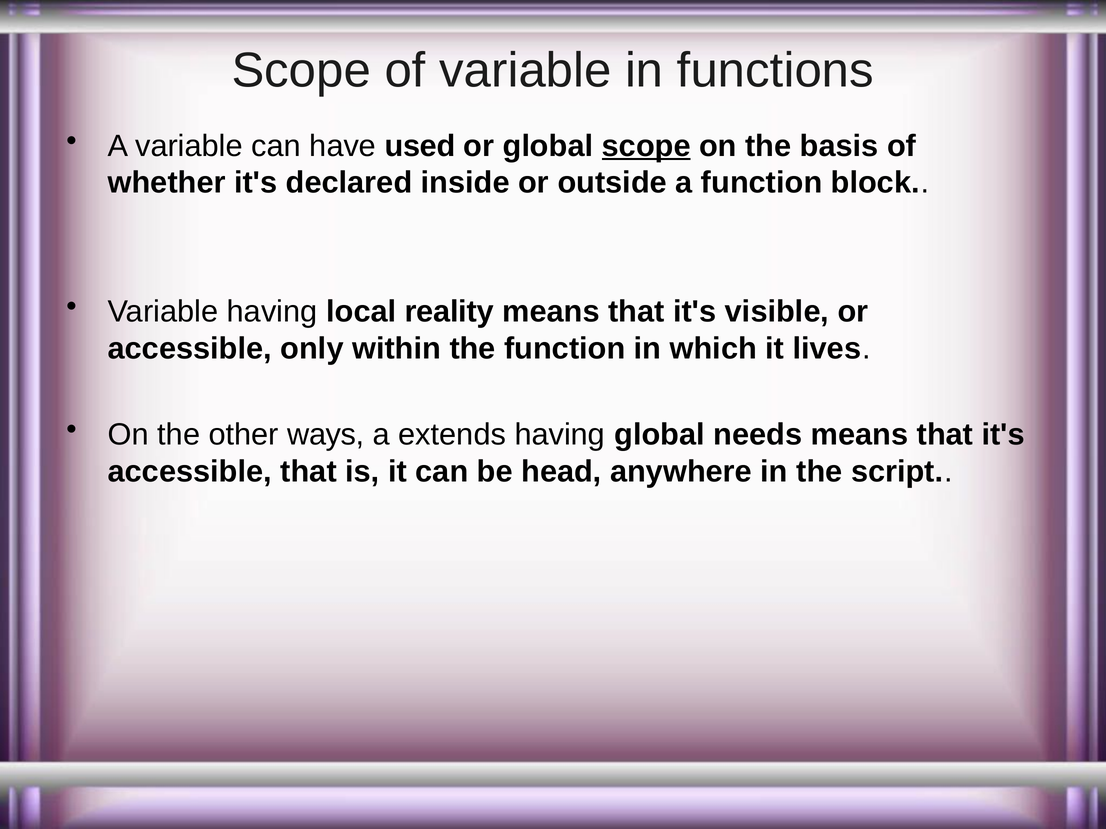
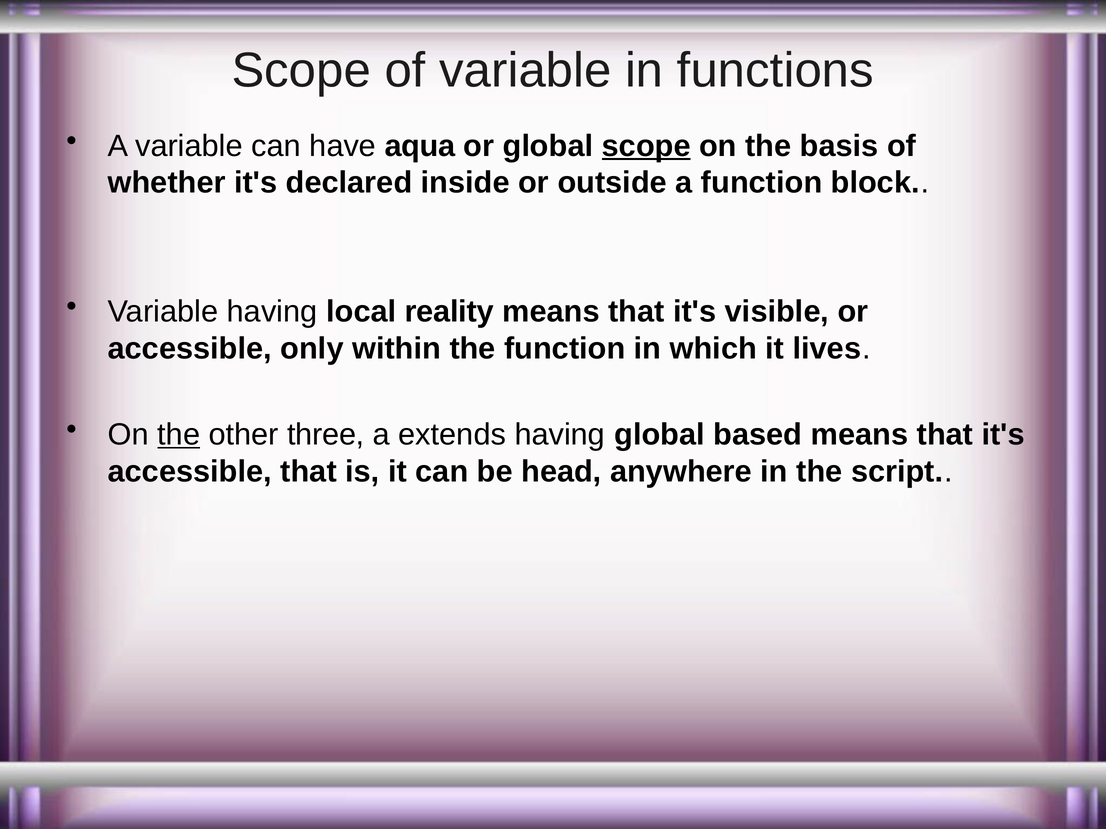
used: used -> aqua
the at (179, 435) underline: none -> present
ways: ways -> three
needs: needs -> based
